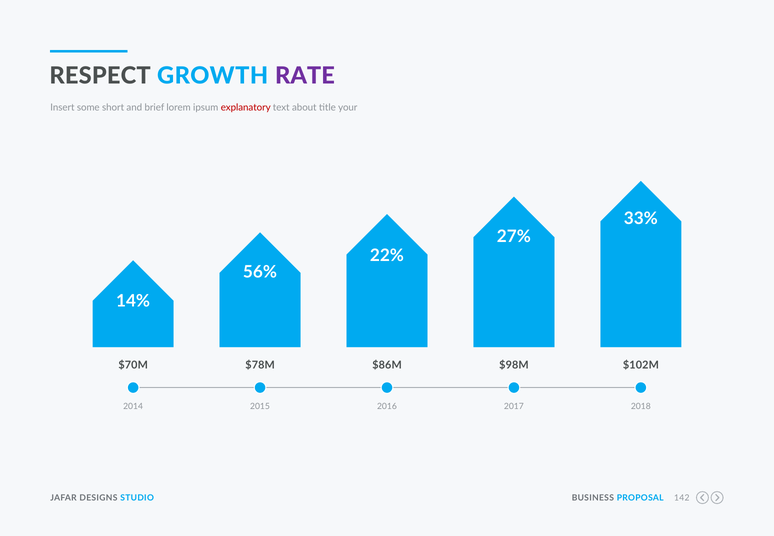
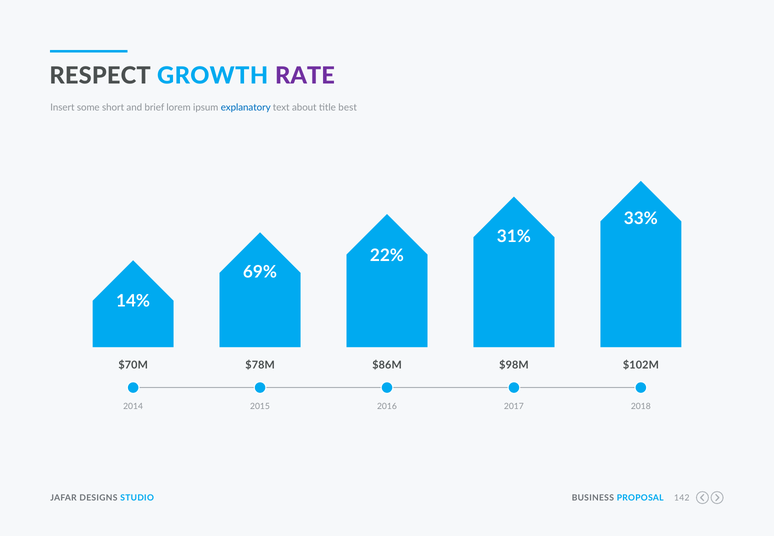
explanatory colour: red -> blue
your: your -> best
27%: 27% -> 31%
56%: 56% -> 69%
